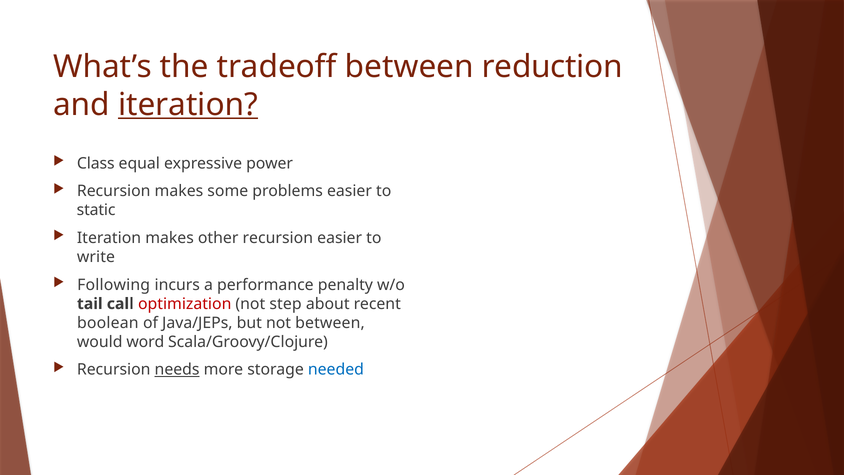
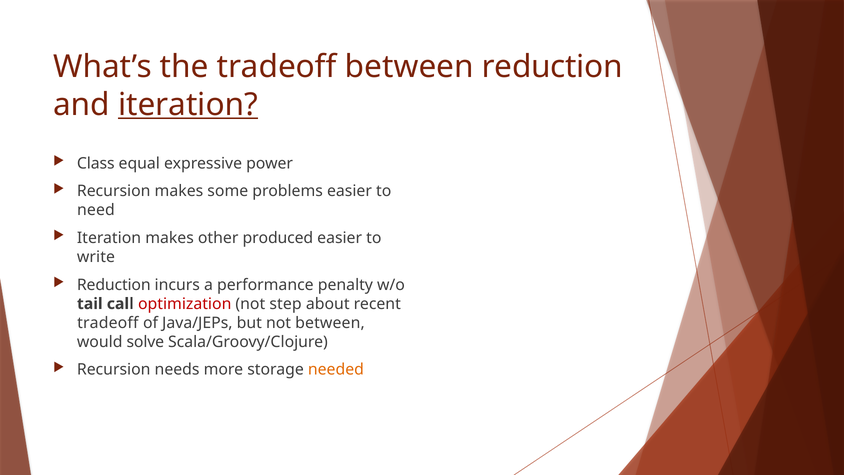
static: static -> need
other recursion: recursion -> produced
Following at (114, 285): Following -> Reduction
boolean at (108, 323): boolean -> tradeoff
word: word -> solve
needs underline: present -> none
needed colour: blue -> orange
